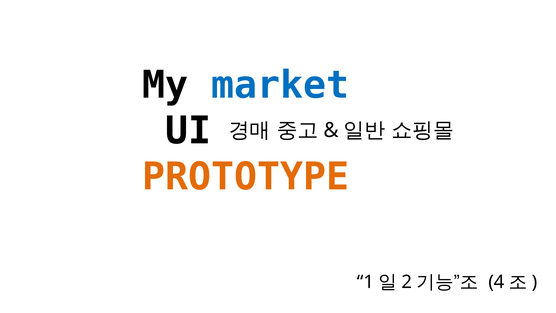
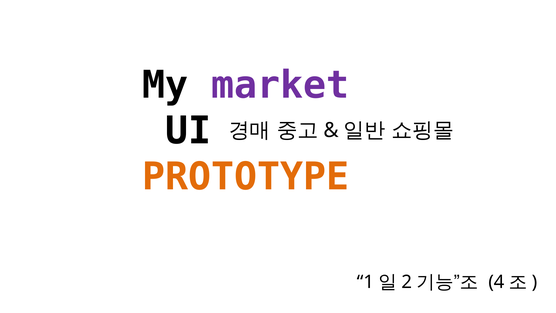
market colour: blue -> purple
